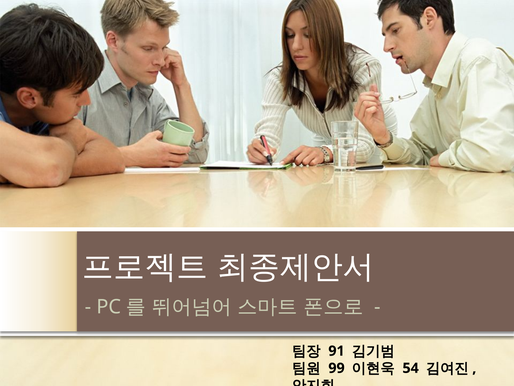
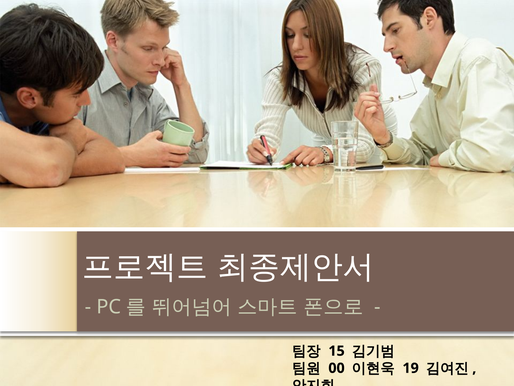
91: 91 -> 15
99: 99 -> 00
54: 54 -> 19
